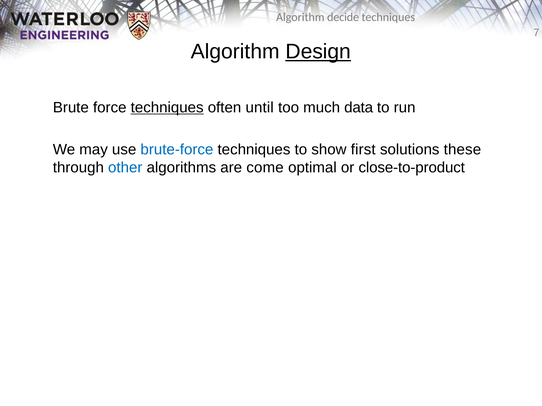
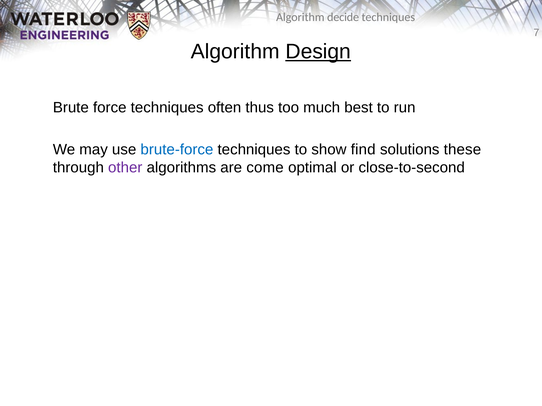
techniques at (167, 108) underline: present -> none
until: until -> thus
data: data -> best
first: first -> find
other colour: blue -> purple
close-to-product: close-to-product -> close-to-second
